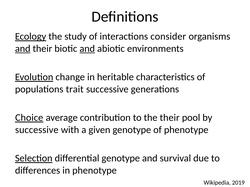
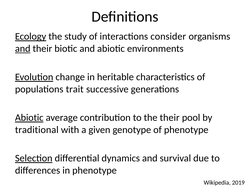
and at (87, 49) underline: present -> none
Choice at (29, 118): Choice -> Abiotic
successive at (37, 130): successive -> traditional
differential genotype: genotype -> dynamics
